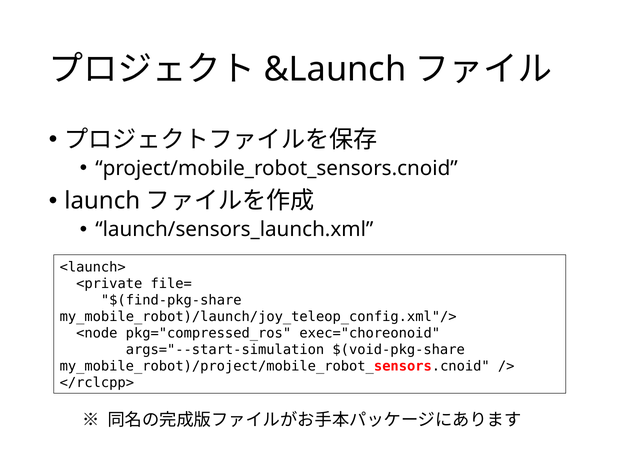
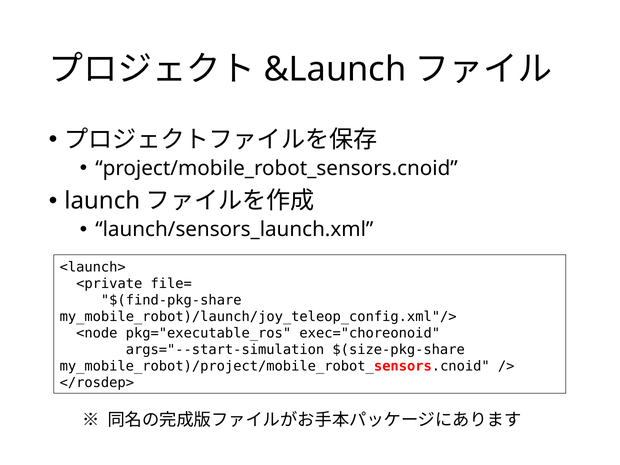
pkg="compressed_ros: pkg="compressed_ros -> pkg="executable_ros
$(void-pkg-share: $(void-pkg-share -> $(size-pkg-share
</rclcpp>: </rclcpp> -> </rosdep>
